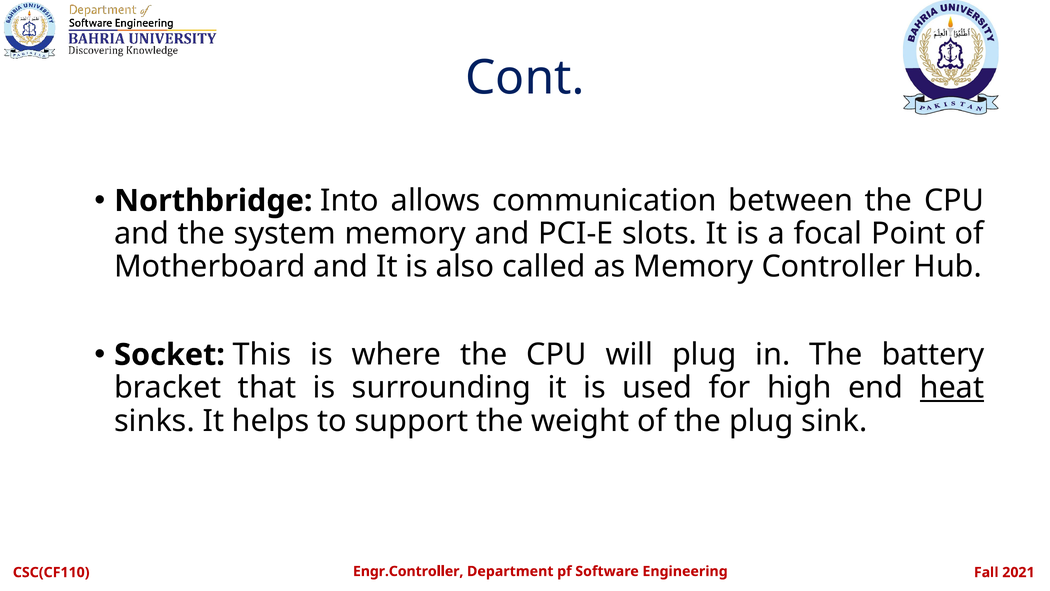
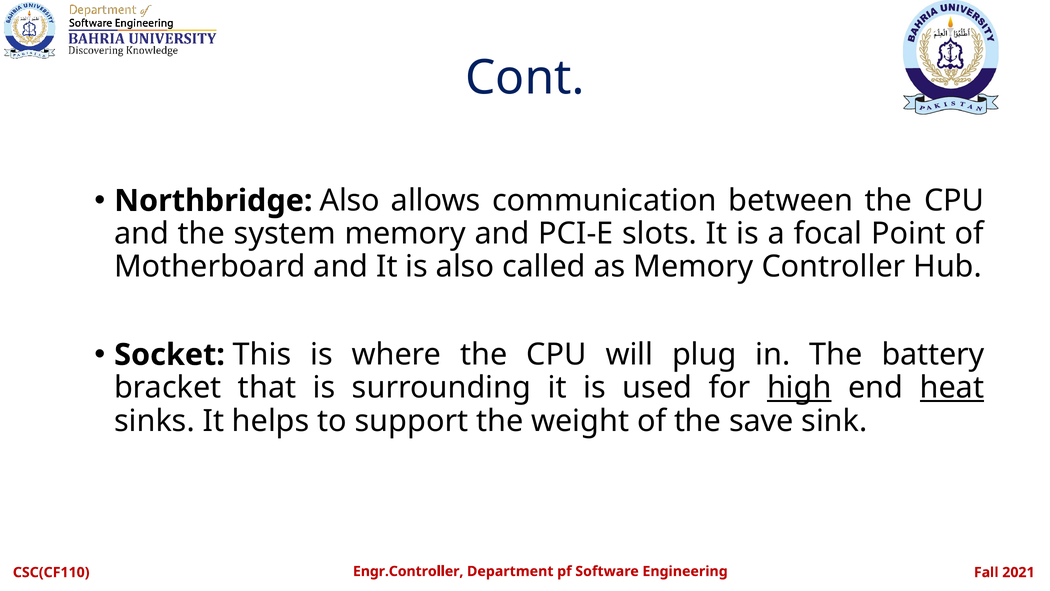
Northbridge Into: Into -> Also
high underline: none -> present
the plug: plug -> save
